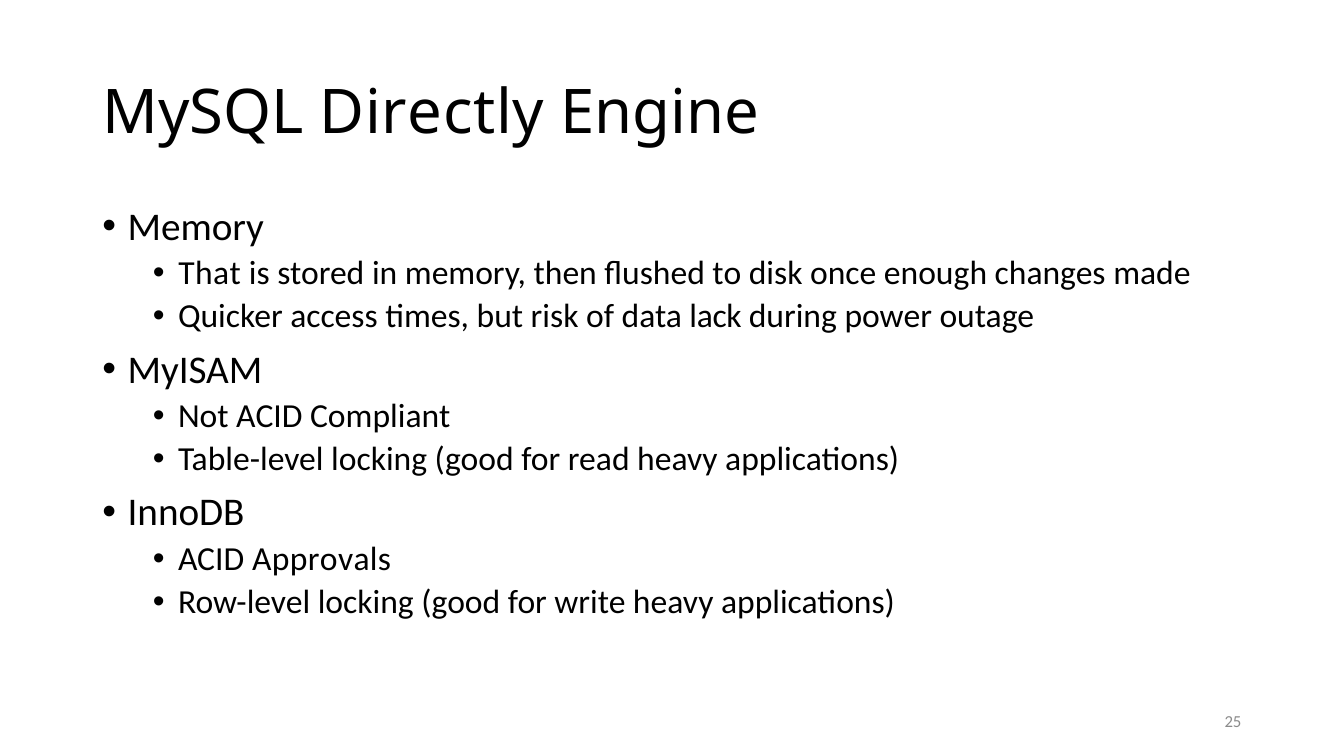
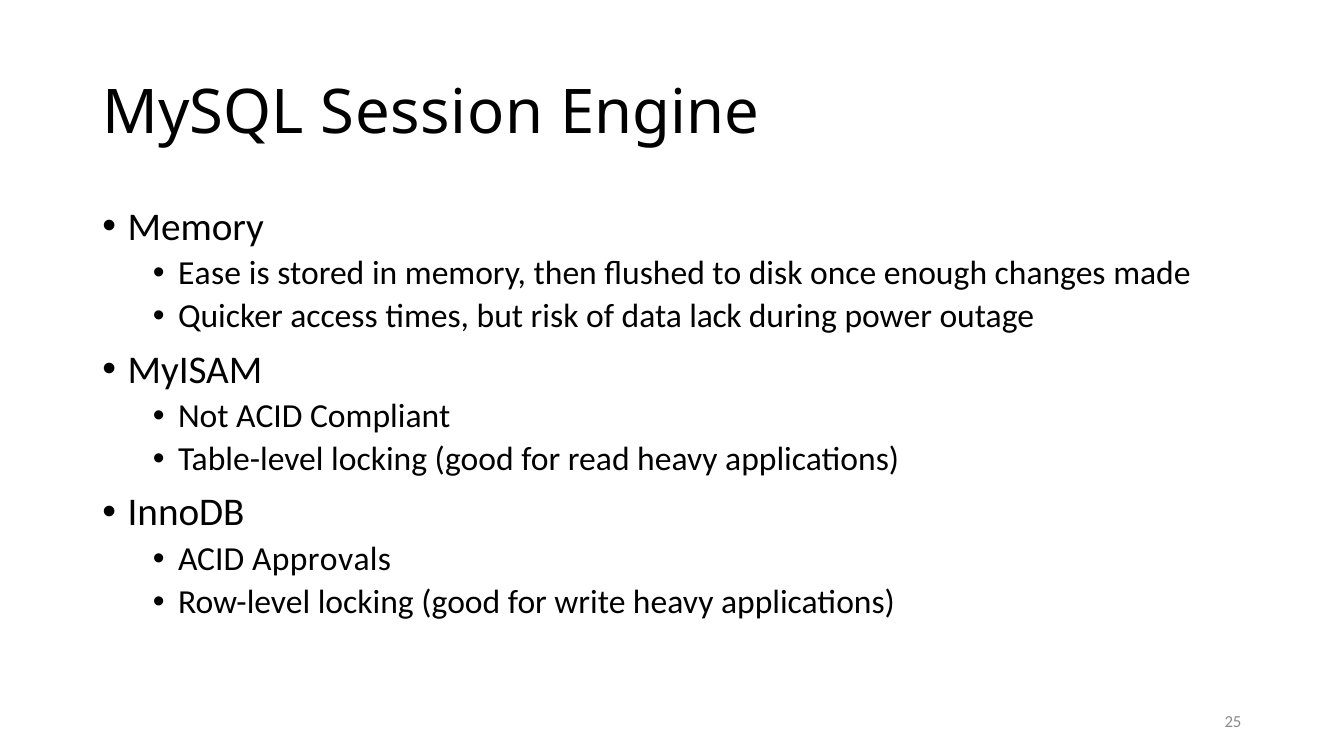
Directly: Directly -> Session
That: That -> Ease
